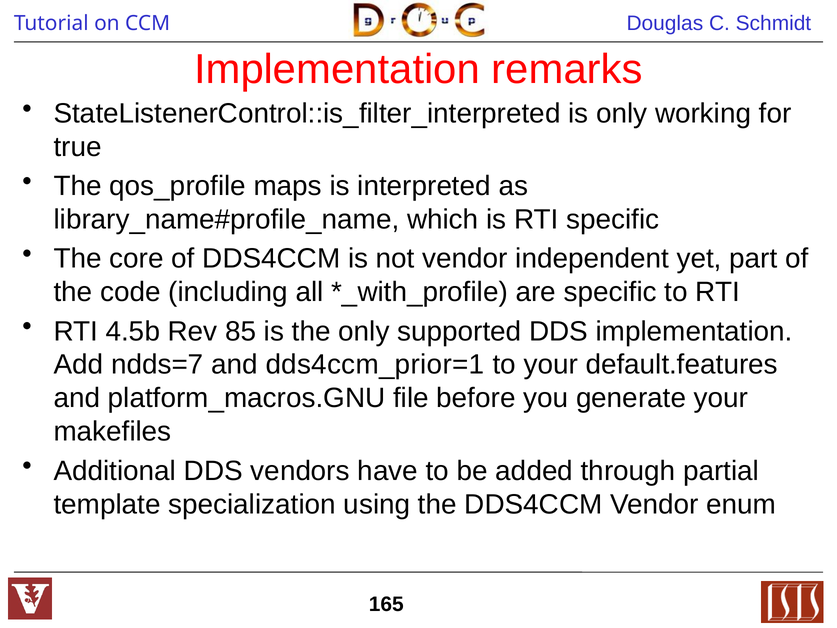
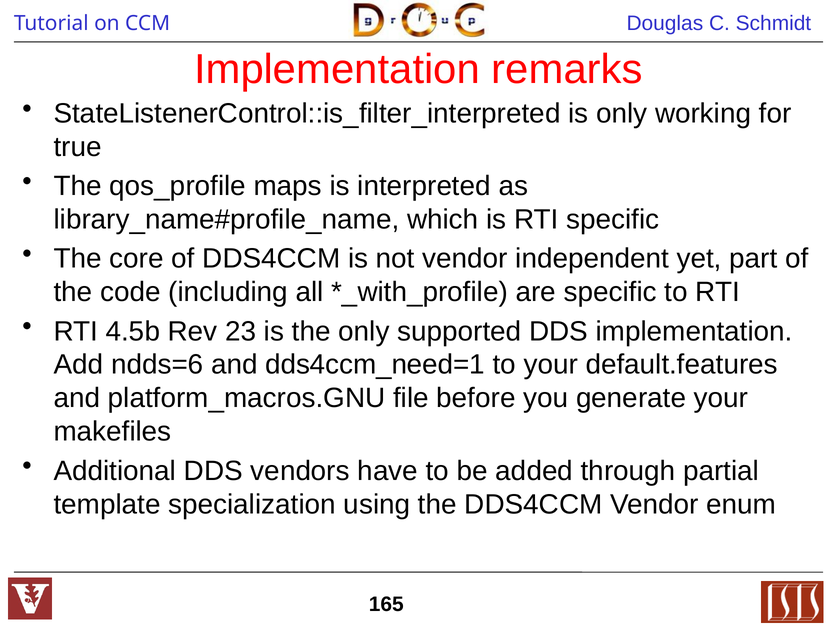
85: 85 -> 23
ndds=7: ndds=7 -> ndds=6
dds4ccm_prior=1: dds4ccm_prior=1 -> dds4ccm_need=1
